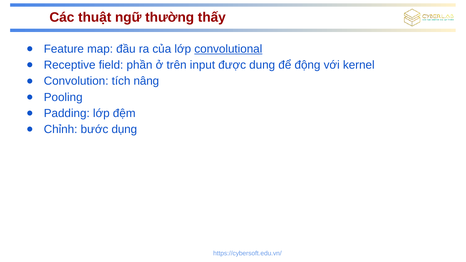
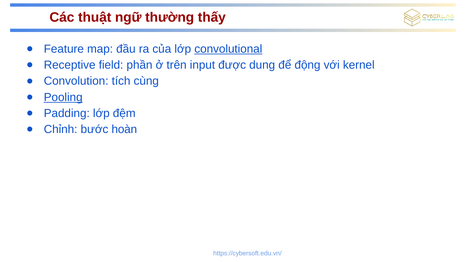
nâng: nâng -> cùng
Pooling underline: none -> present
dụng: dụng -> hoàn
